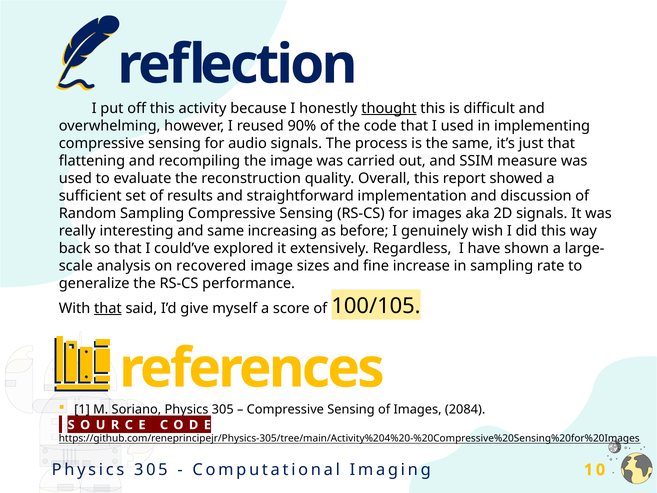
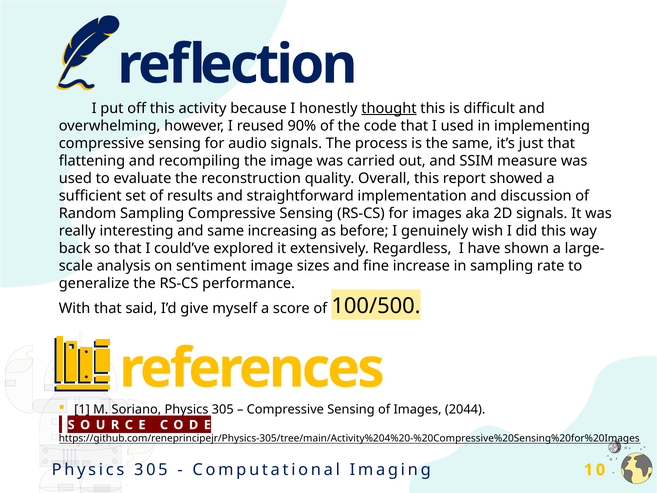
recovered: recovered -> sentiment
that at (108, 308) underline: present -> none
100/105: 100/105 -> 100/500
2084: 2084 -> 2044
